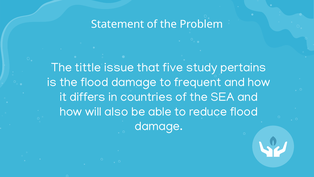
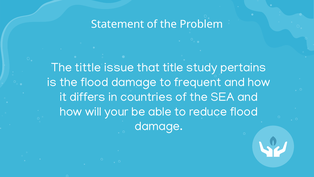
five: five -> title
also: also -> your
